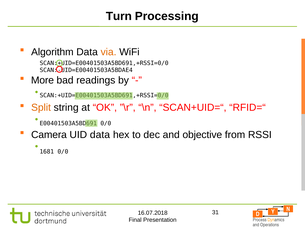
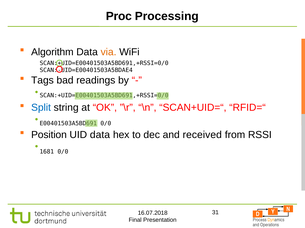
Turn: Turn -> Proc
More: More -> Tags
Split colour: orange -> blue
Camera: Camera -> Position
objective: objective -> received
